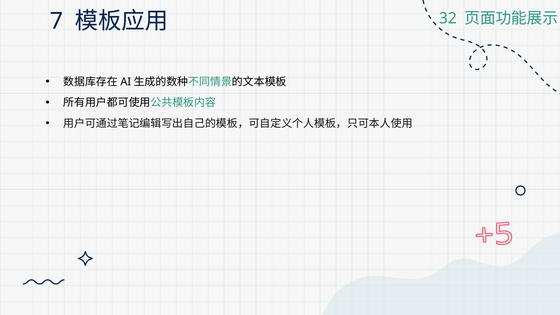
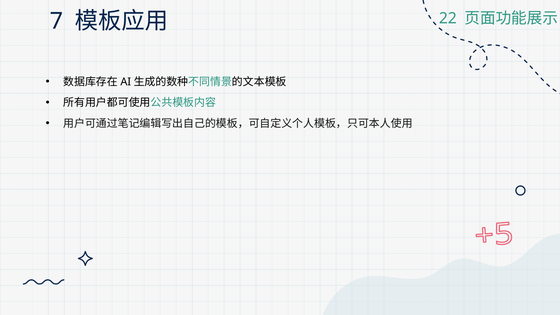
32: 32 -> 22
